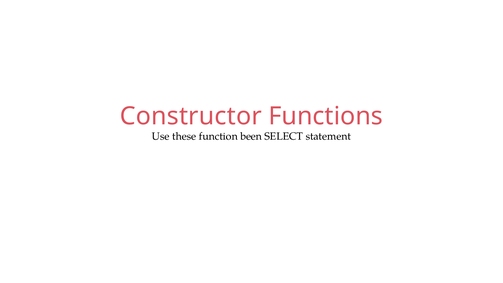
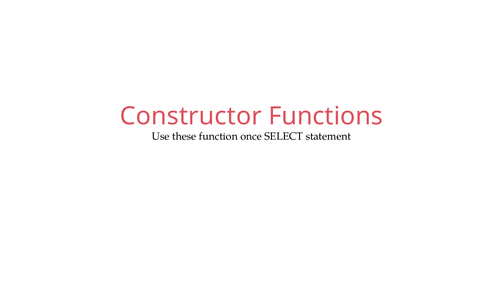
been: been -> once
